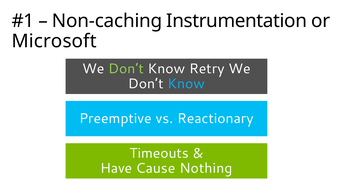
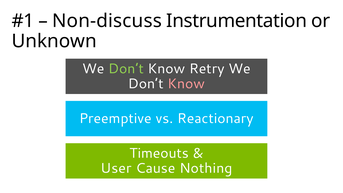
Non-caching: Non-caching -> Non-discuss
Microsoft: Microsoft -> Unknown
Know at (186, 84) colour: light blue -> pink
Have: Have -> User
